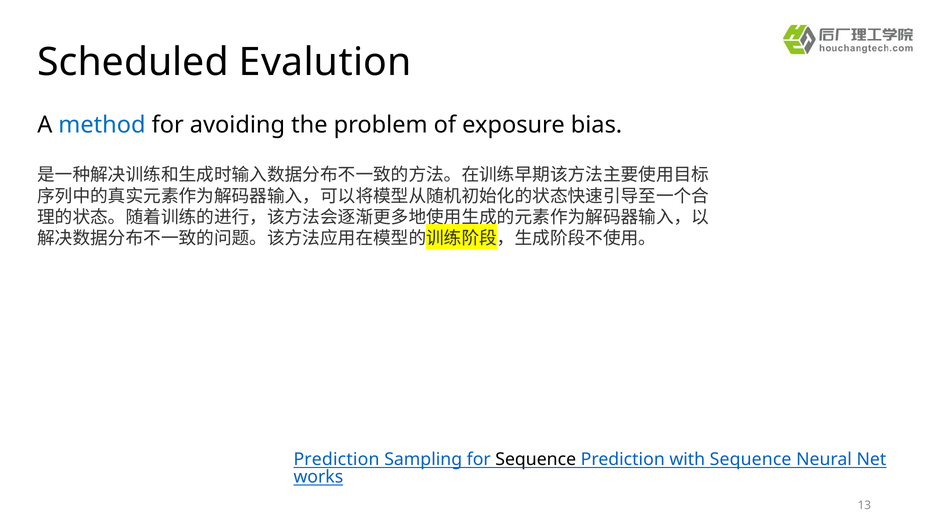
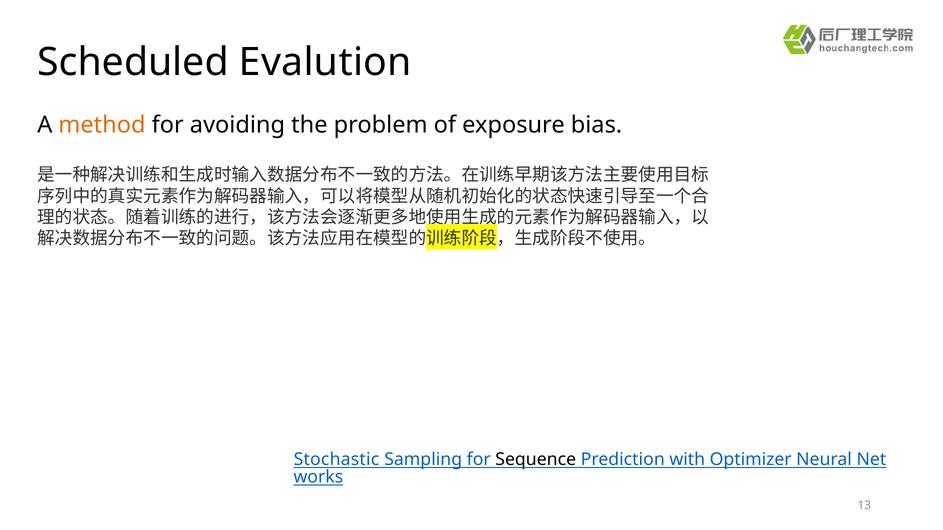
method colour: blue -> orange
Prediction at (336, 460): Prediction -> Stochastic
with Sequence: Sequence -> Optimizer
